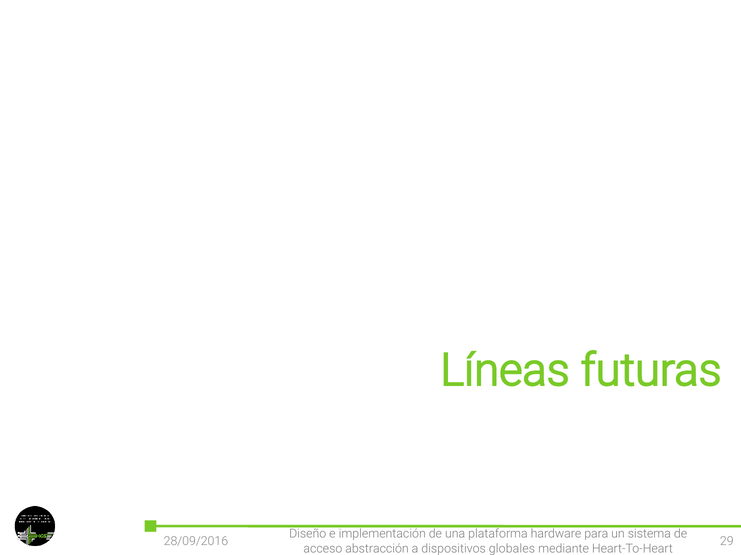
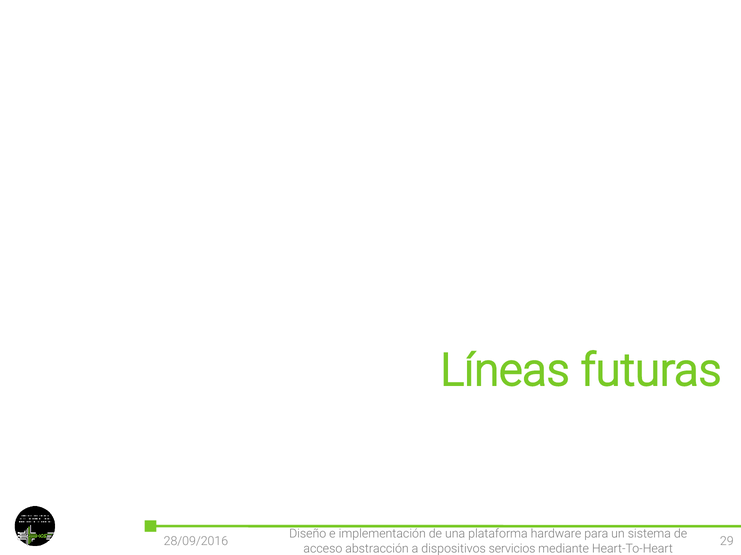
globales: globales -> servicios
